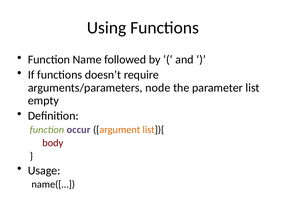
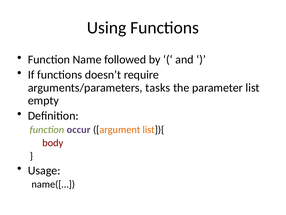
node: node -> tasks
